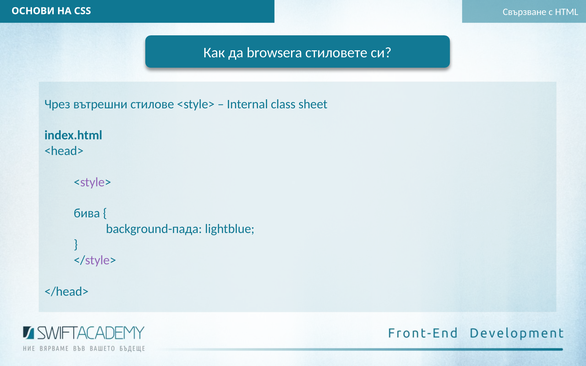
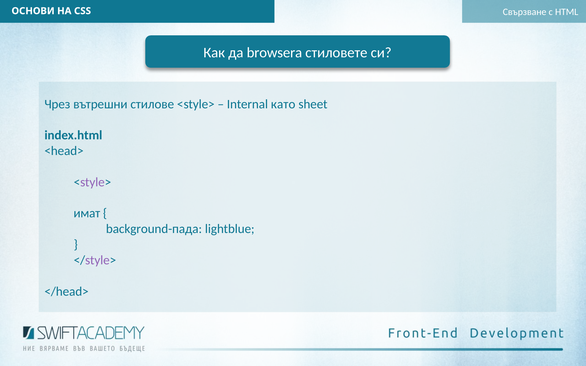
class: class -> като
бива: бива -> имат
